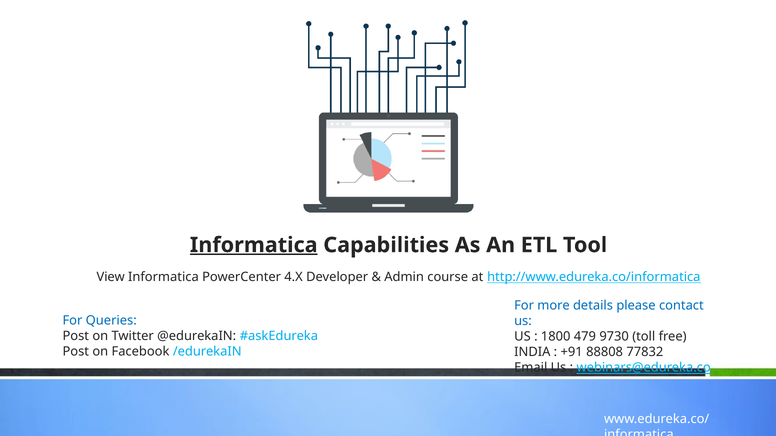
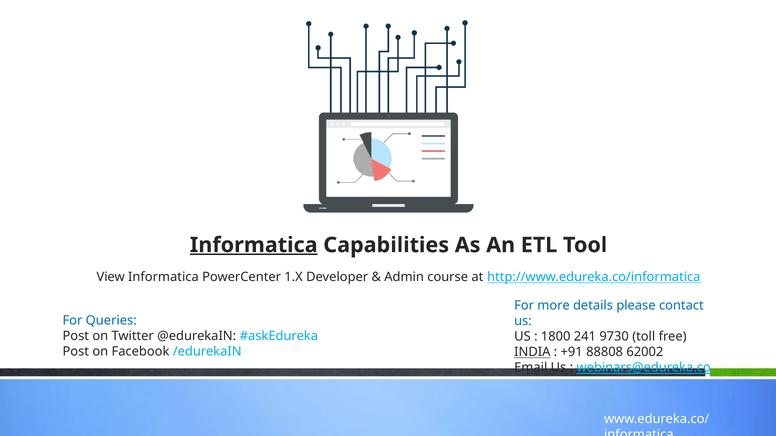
4.X: 4.X -> 1.X
479: 479 -> 241
INDIA underline: none -> present
77832: 77832 -> 62002
